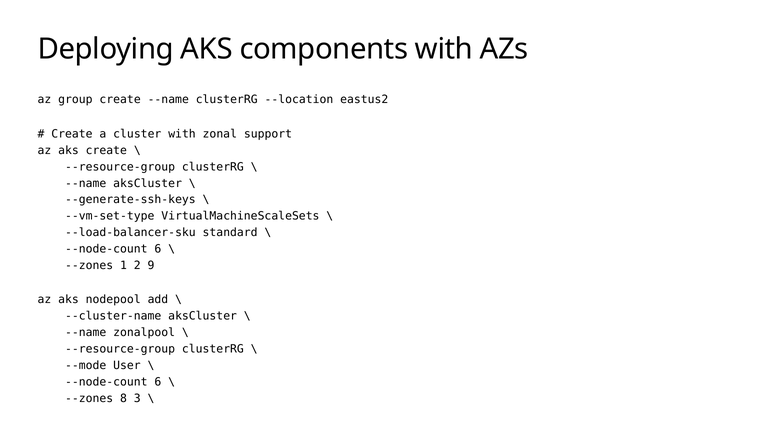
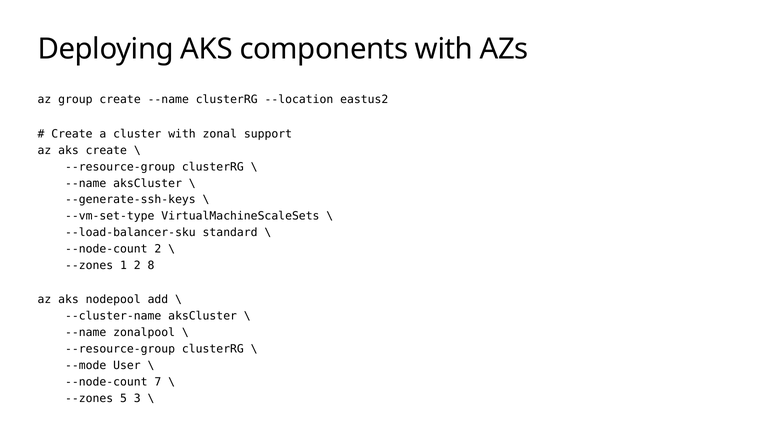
6 at (158, 249): 6 -> 2
9: 9 -> 8
6 at (158, 382): 6 -> 7
8: 8 -> 5
